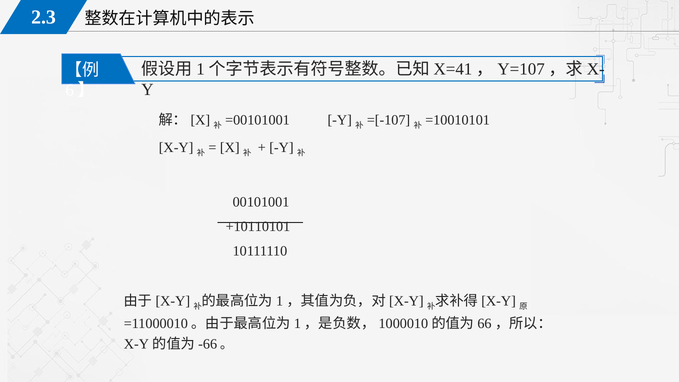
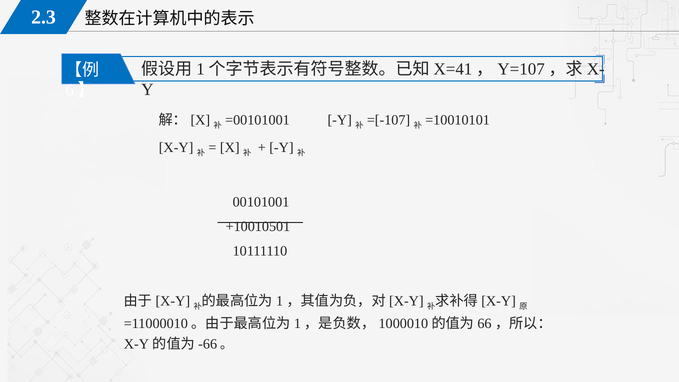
+10110101: +10110101 -> +10010501
